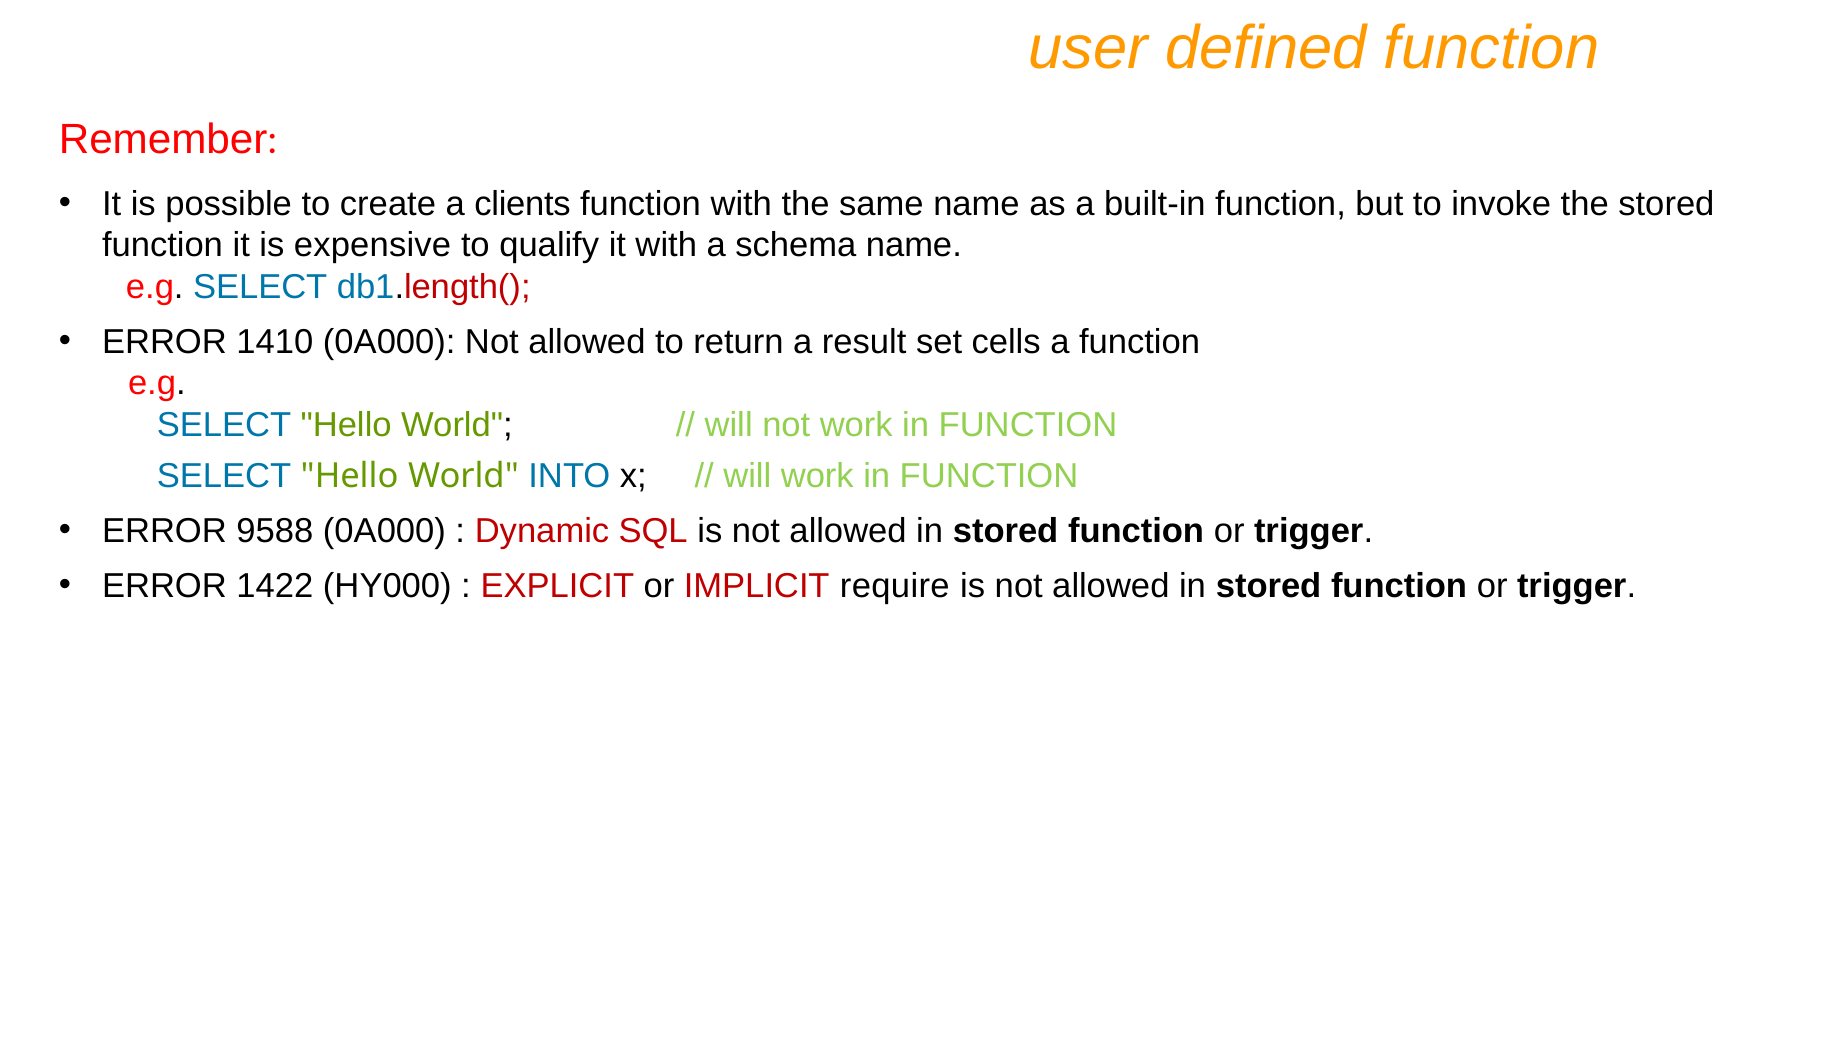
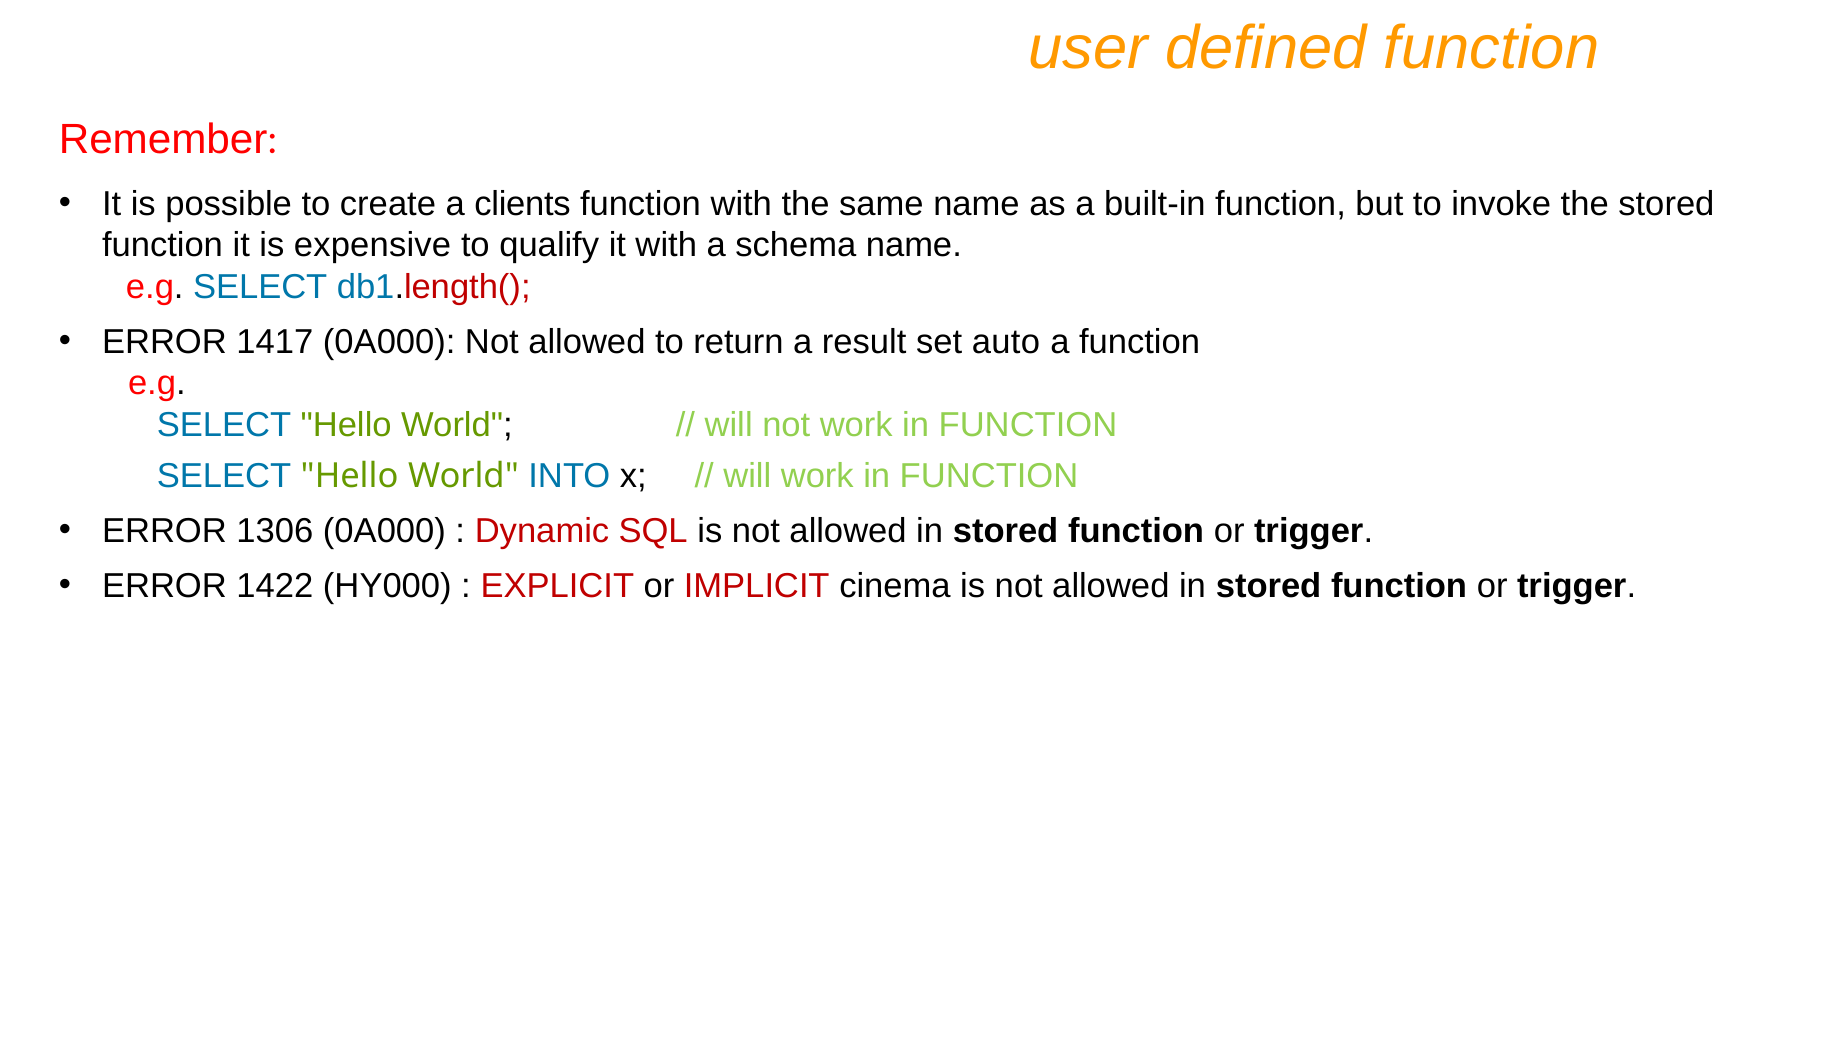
1410: 1410 -> 1417
cells: cells -> auto
9588: 9588 -> 1306
require: require -> cinema
